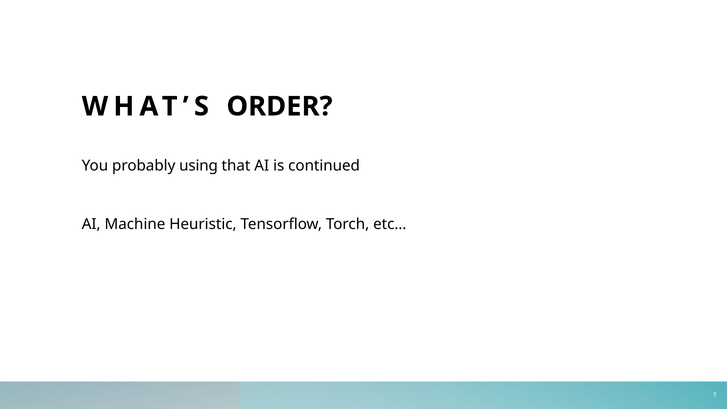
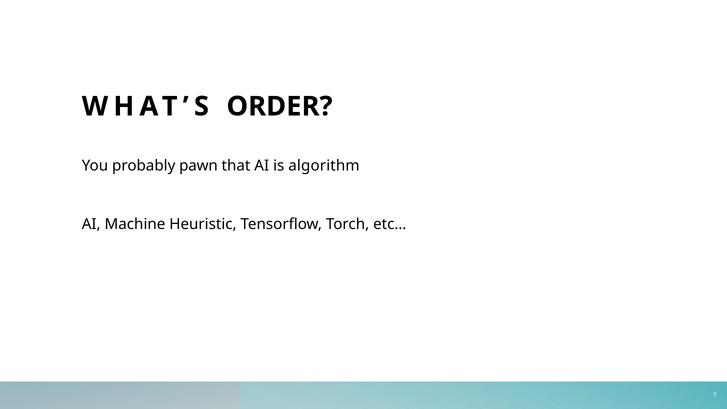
using: using -> pawn
continued: continued -> algorithm
